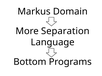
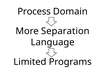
Markus: Markus -> Process
Bottom: Bottom -> Limited
